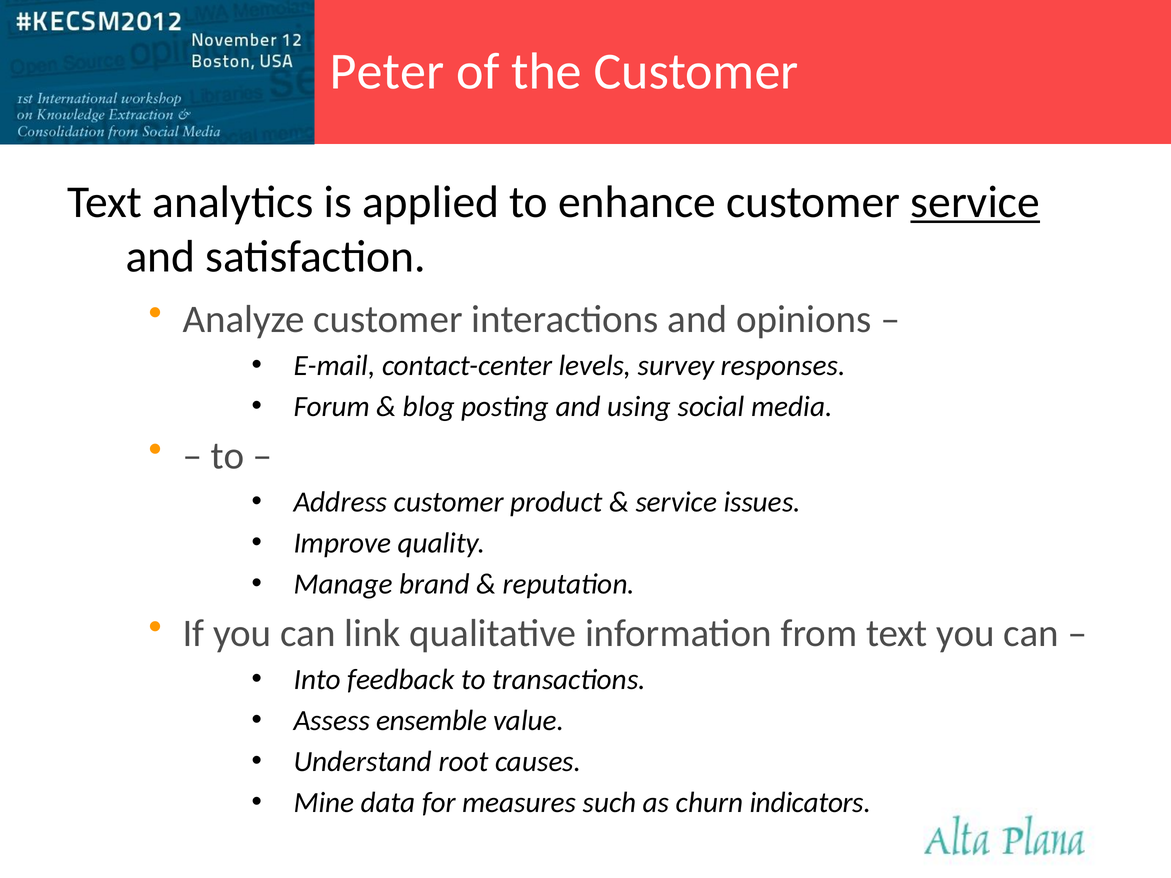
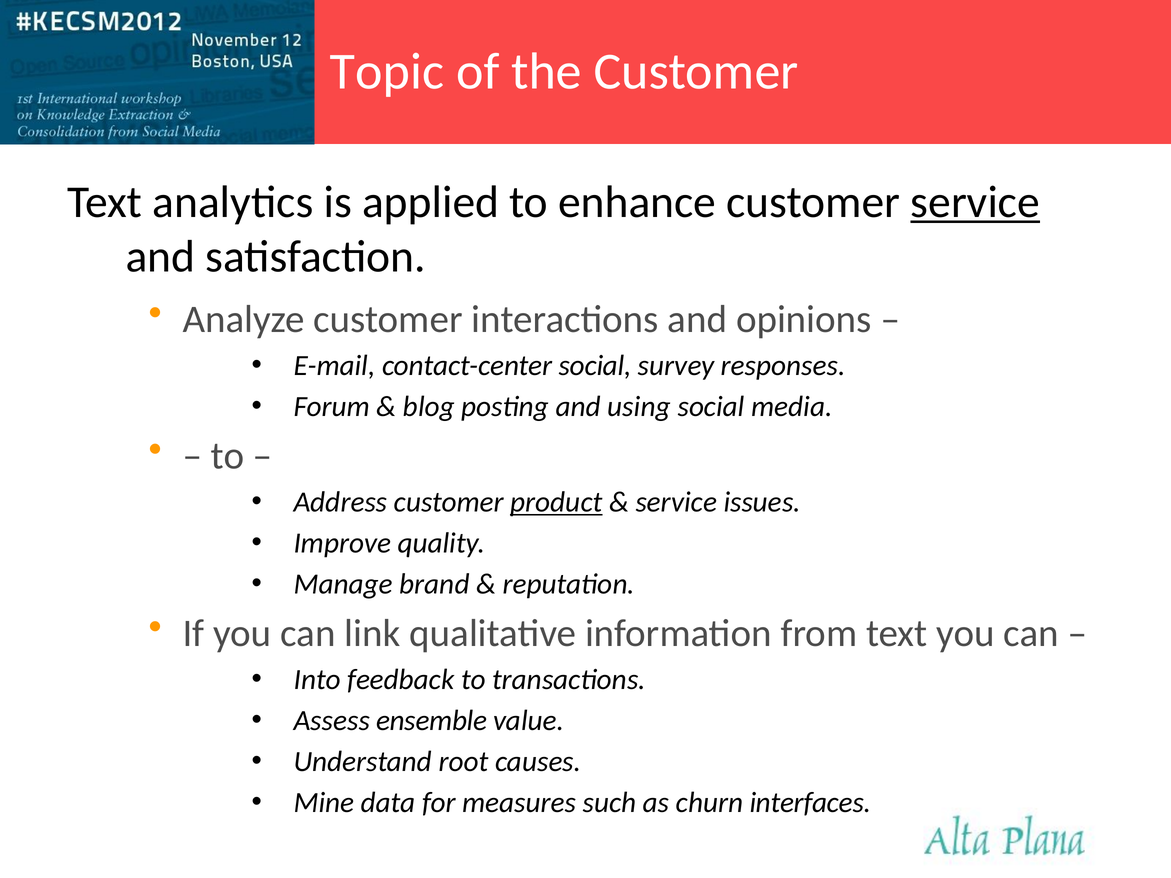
Peter: Peter -> Topic
contact-center levels: levels -> social
product underline: none -> present
indicators: indicators -> interfaces
